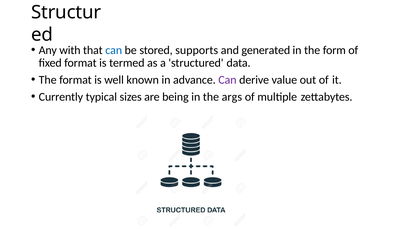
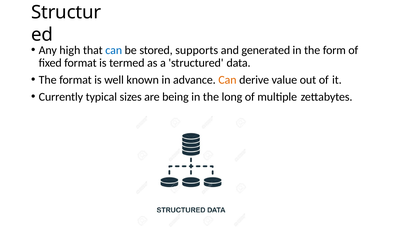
with: with -> high
Can at (227, 80) colour: purple -> orange
args: args -> long
